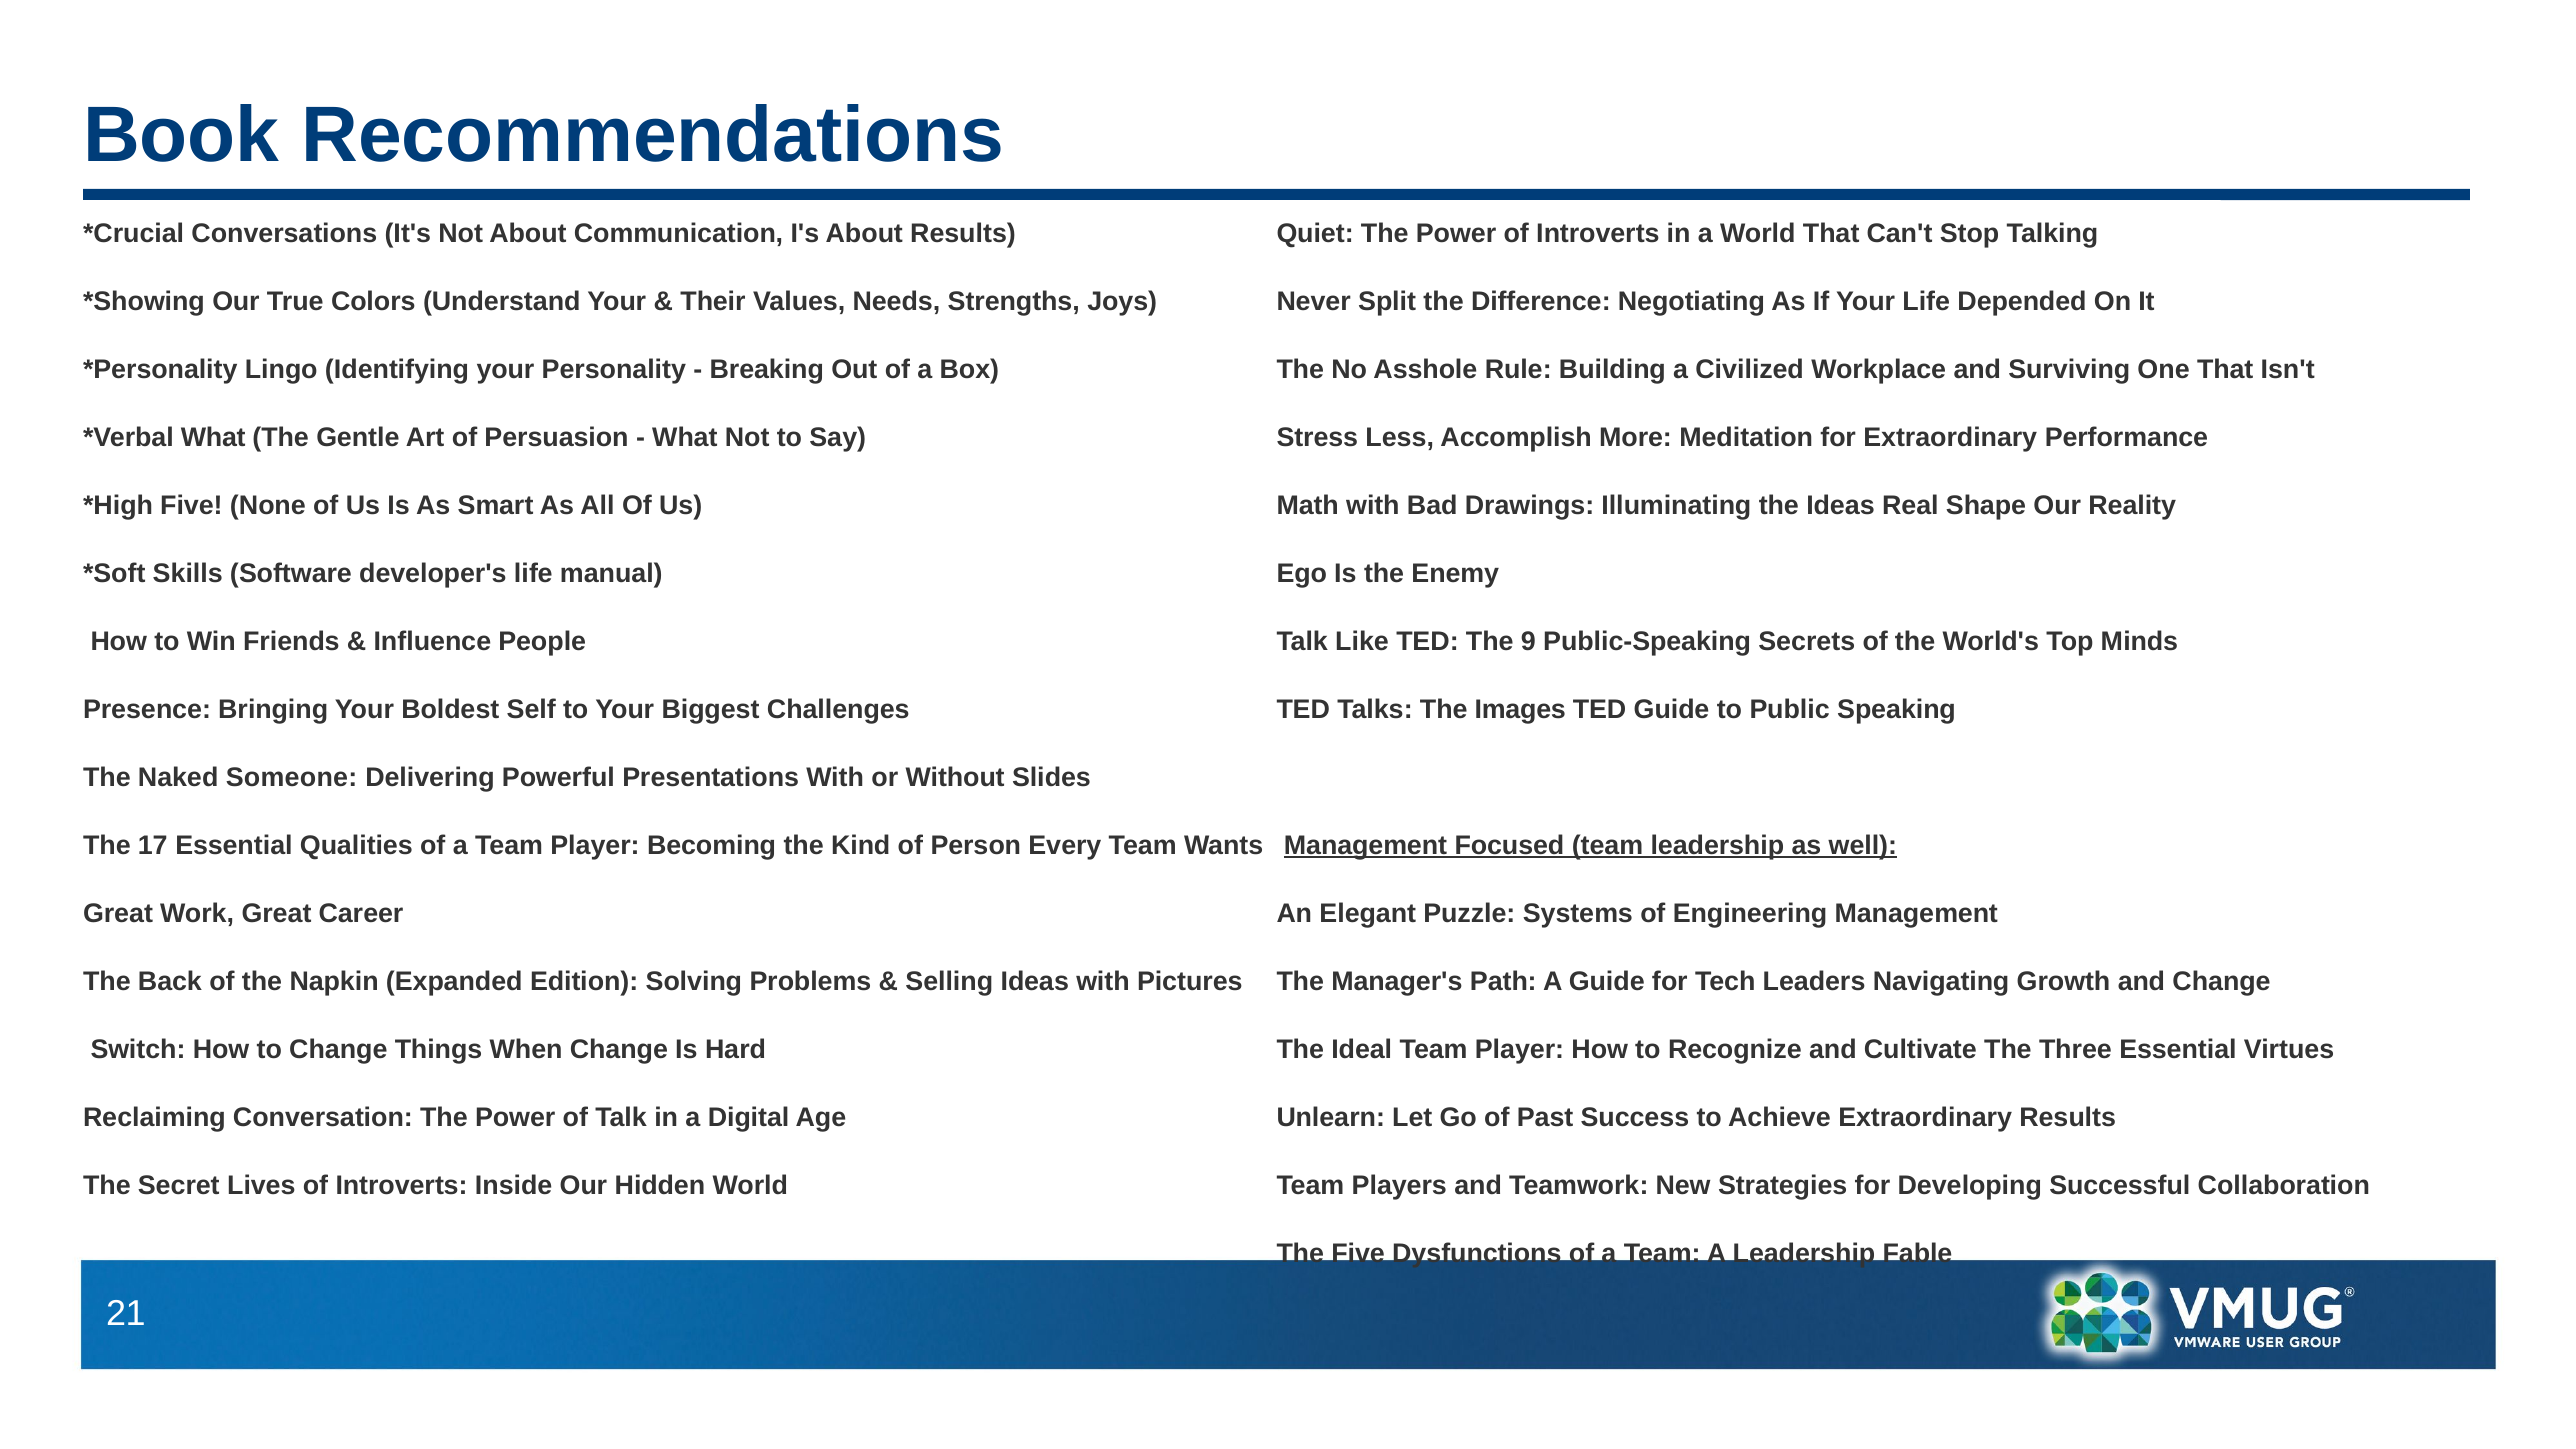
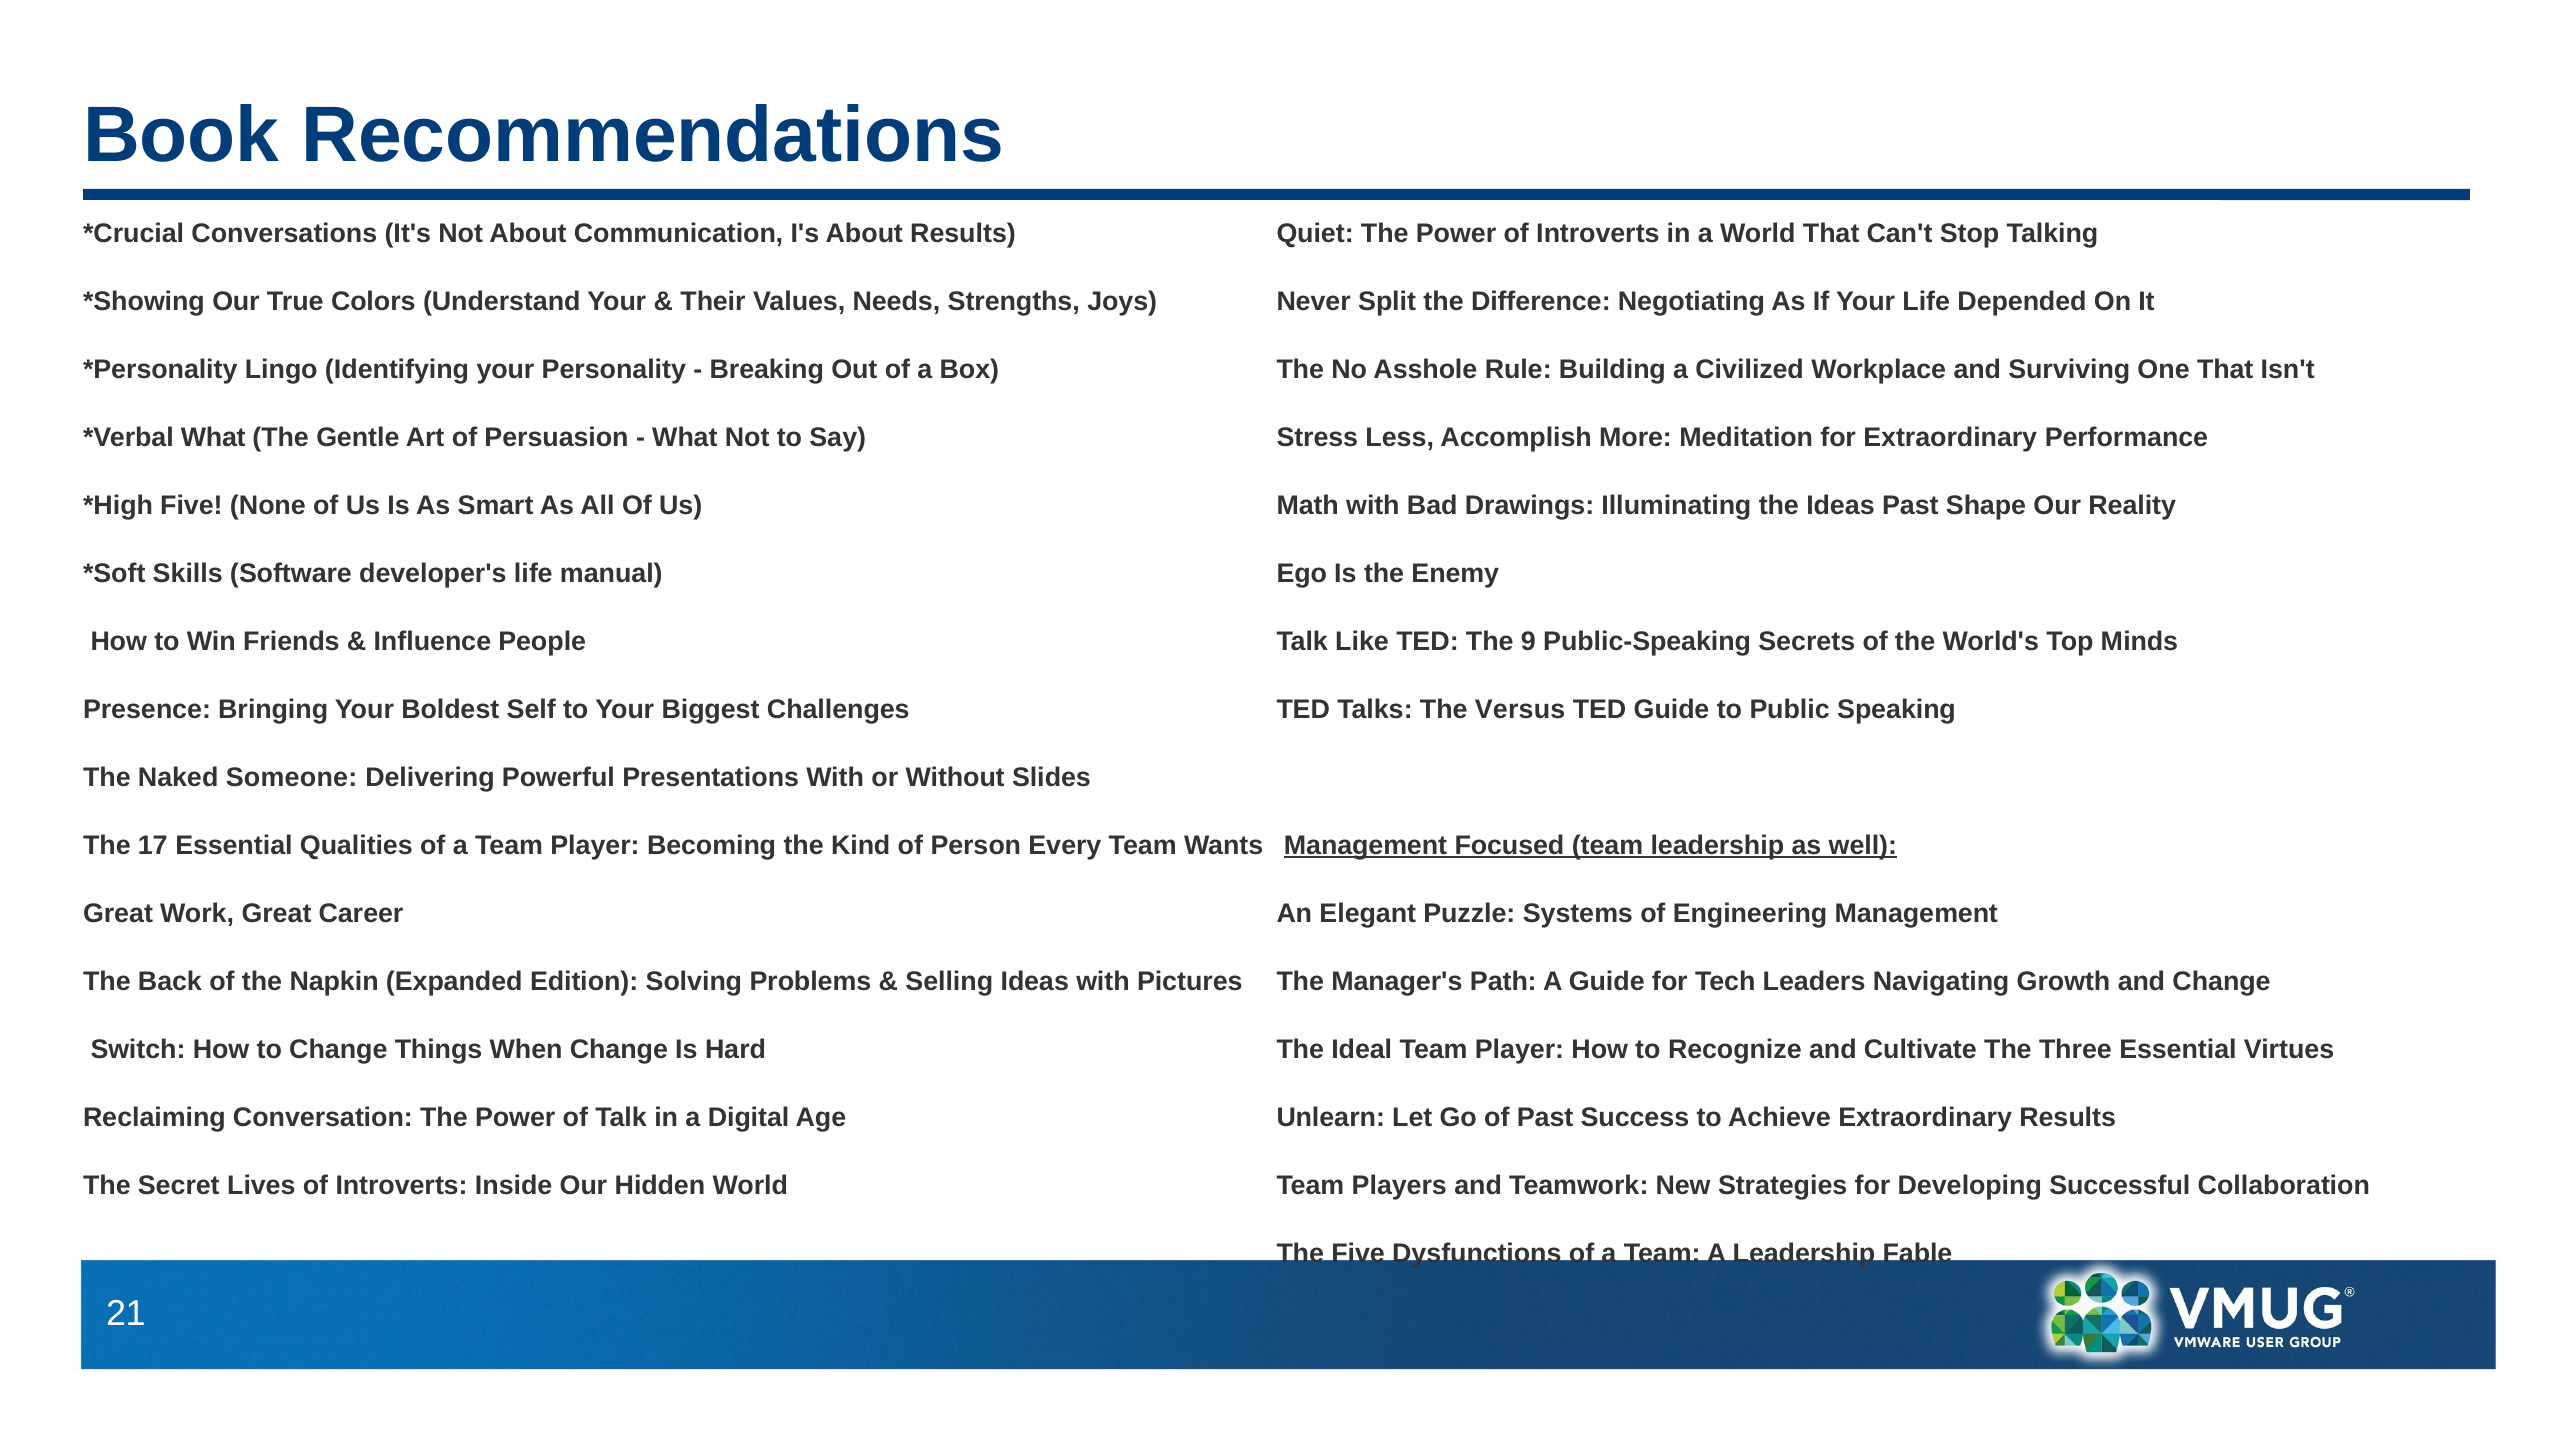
Ideas Real: Real -> Past
Images: Images -> Versus
